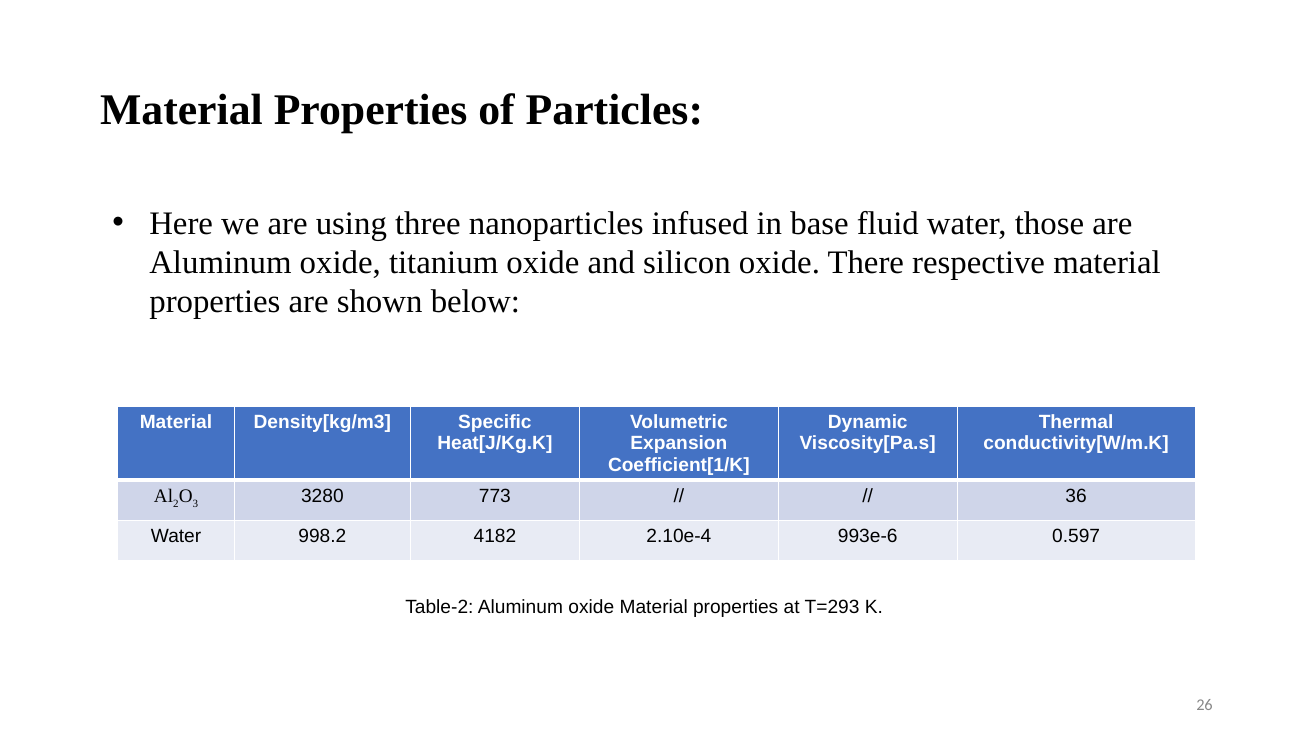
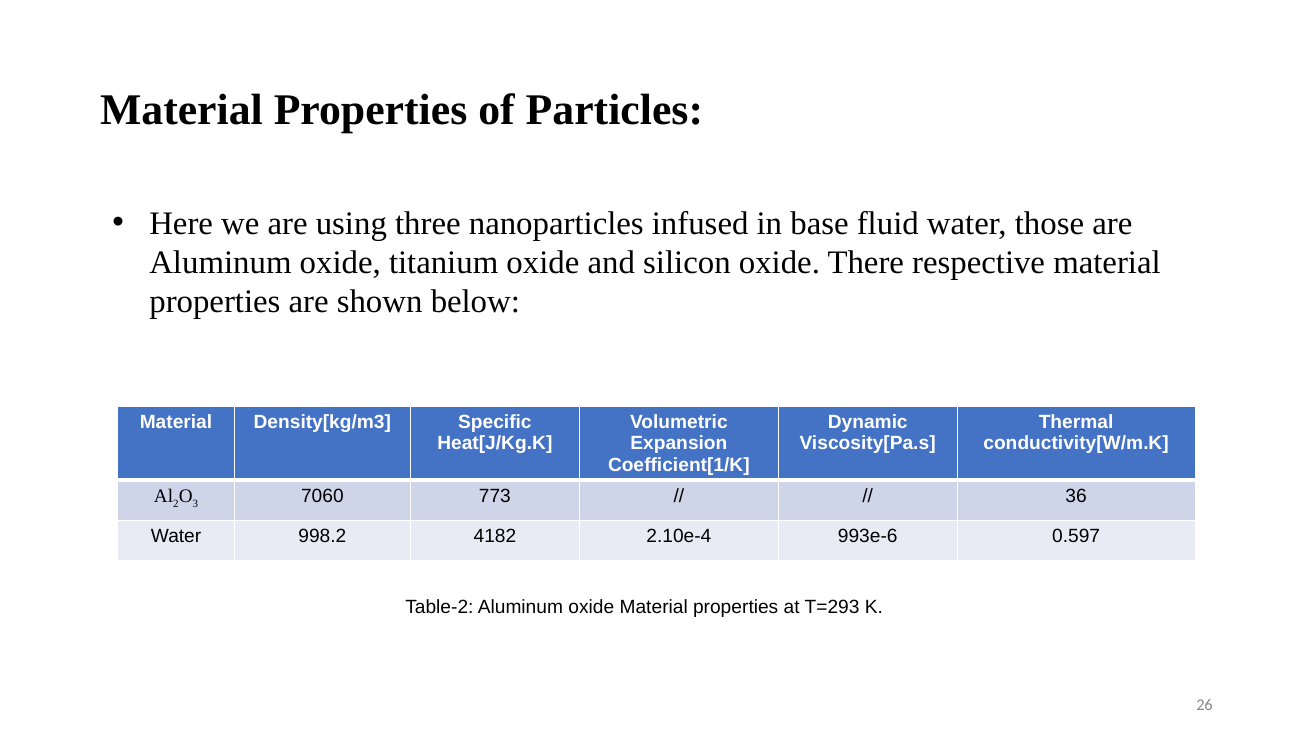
3280: 3280 -> 7060
